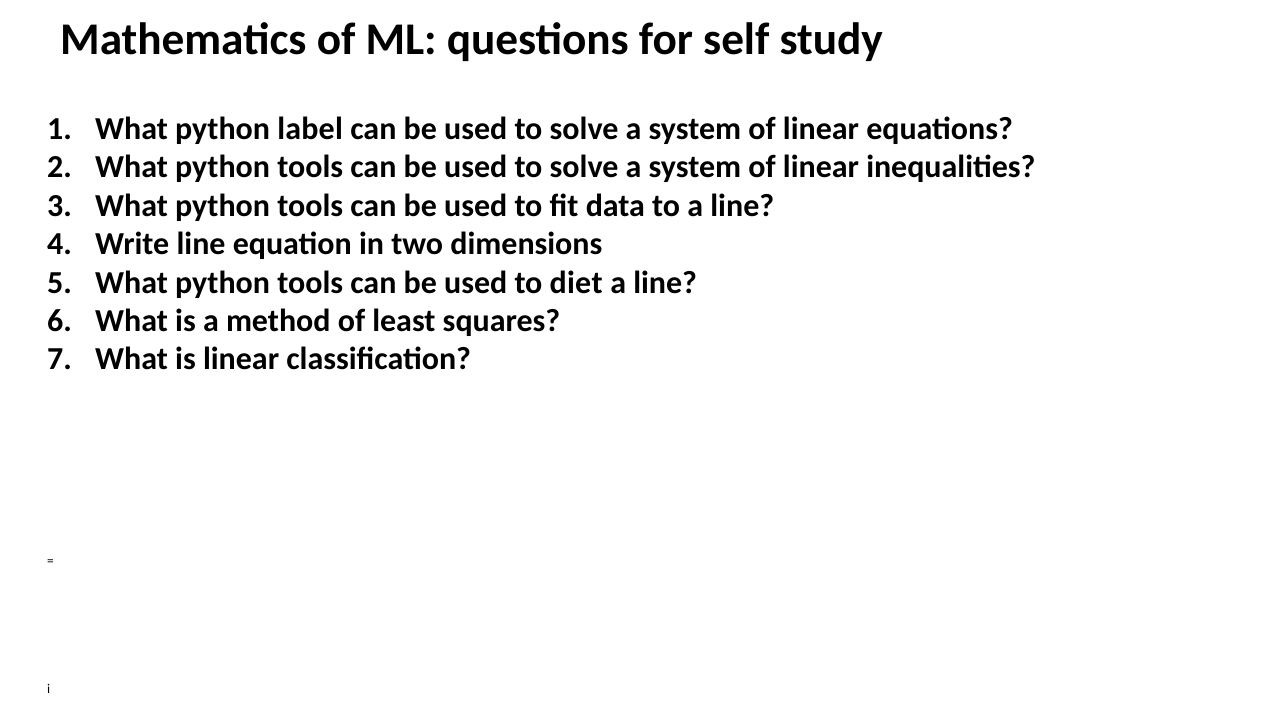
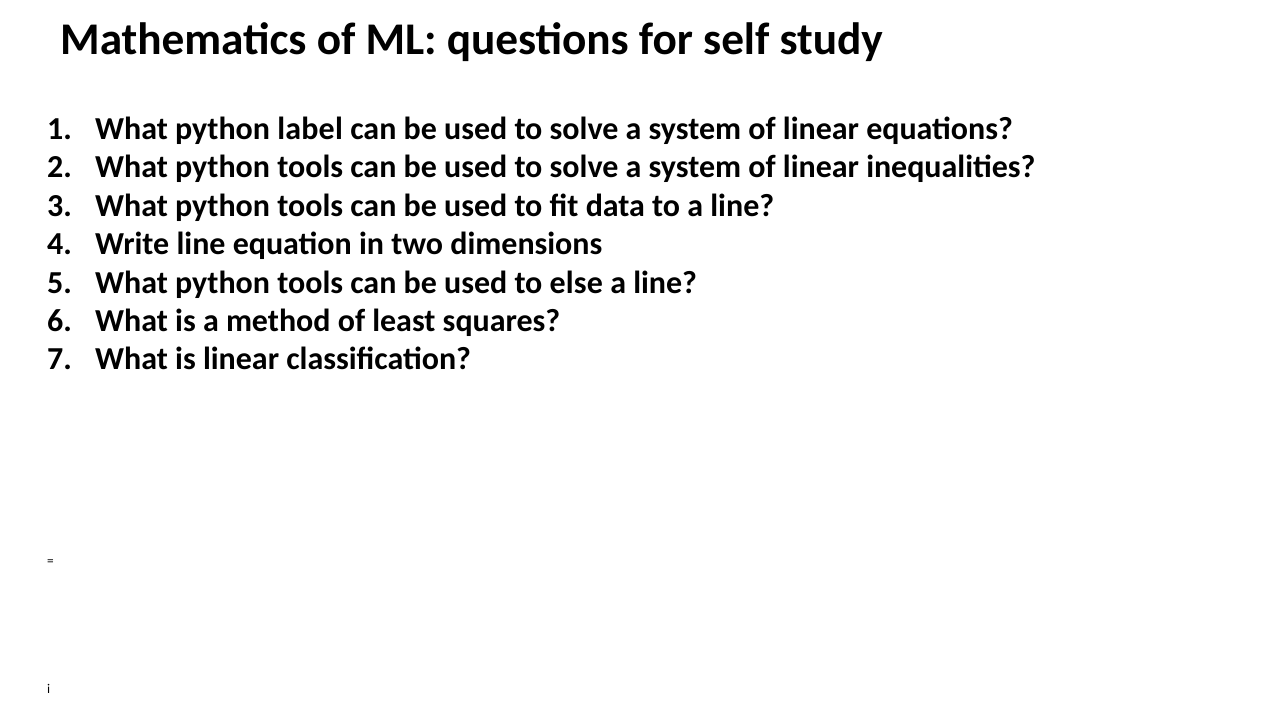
diet: diet -> else
